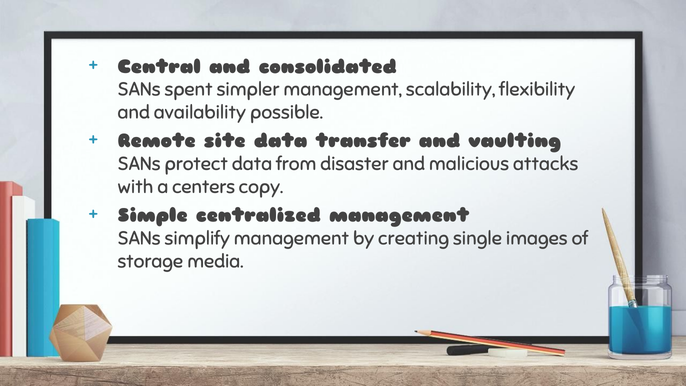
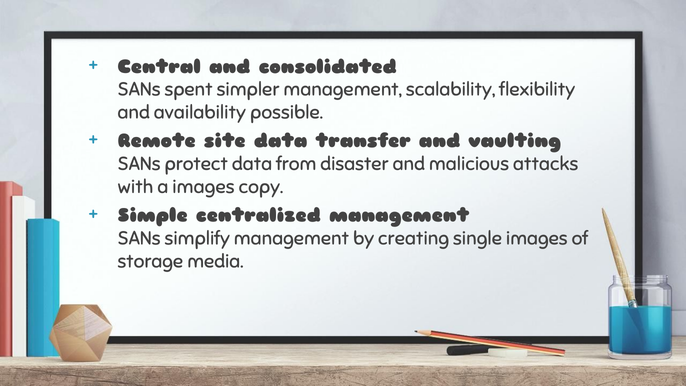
a centers: centers -> images
